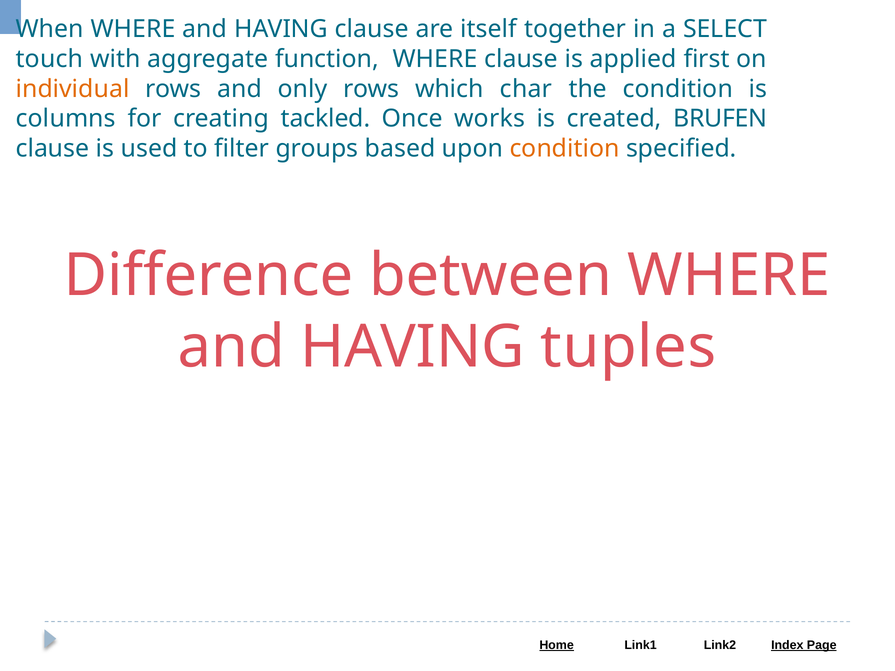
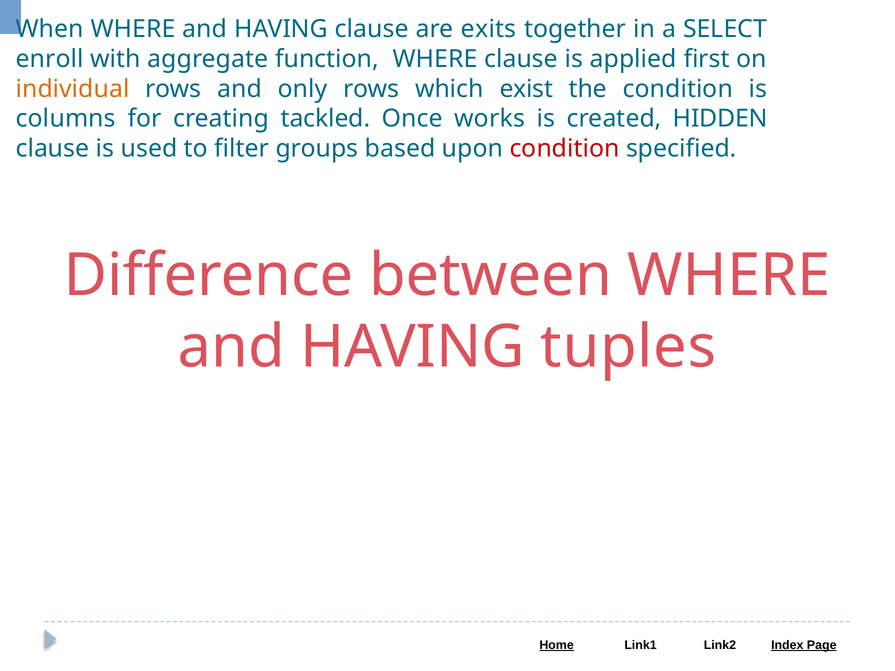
itself: itself -> exits
touch: touch -> enroll
char: char -> exist
BRUFEN: BRUFEN -> HIDDEN
condition at (565, 149) colour: orange -> red
